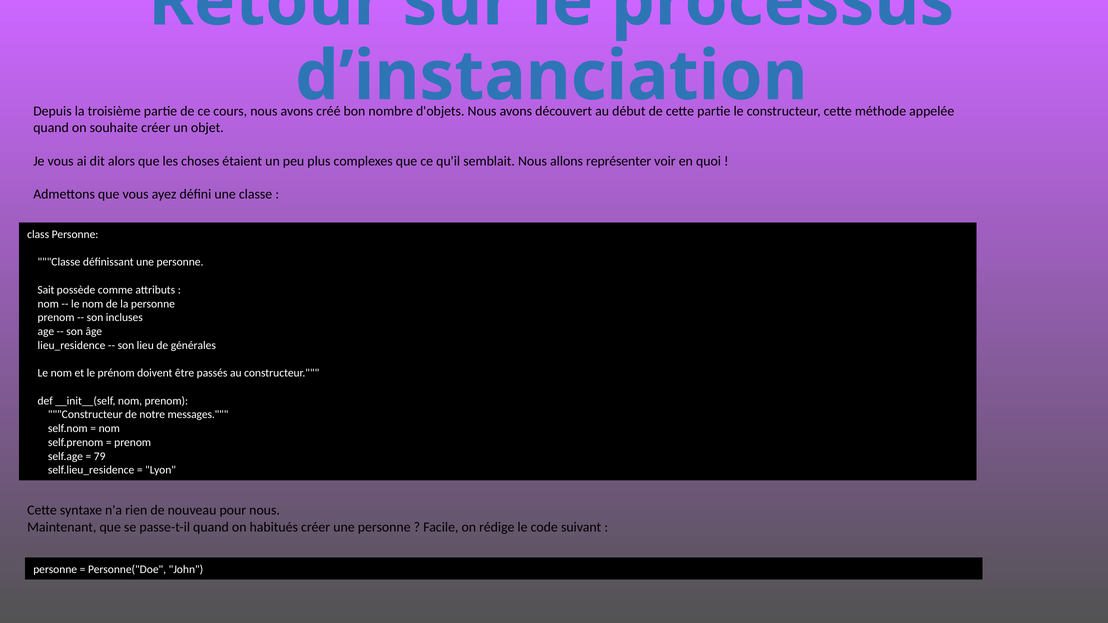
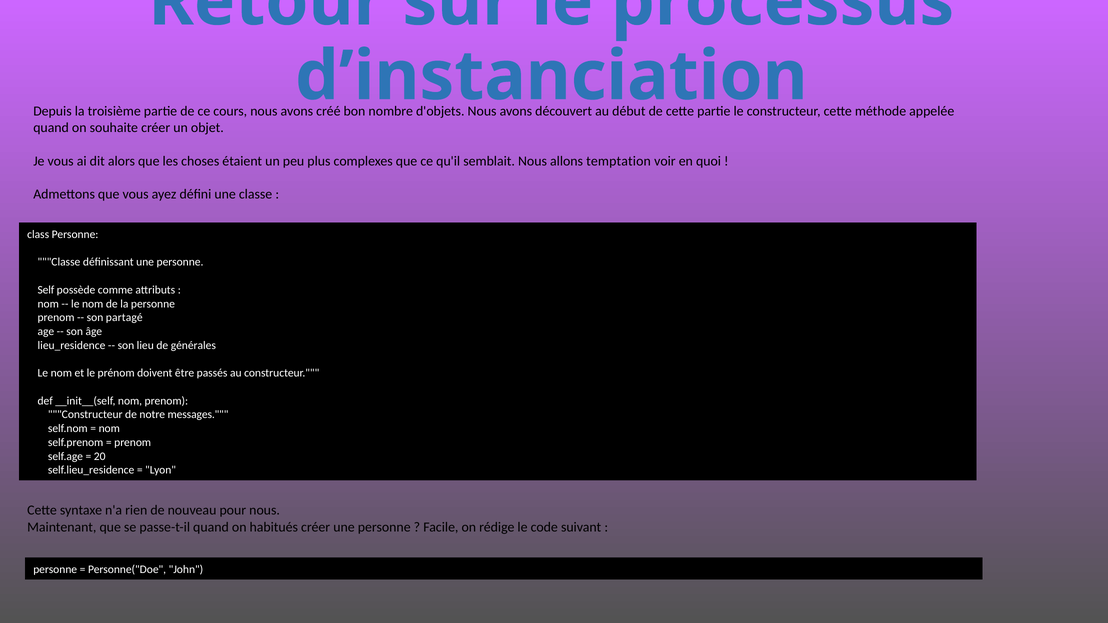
représenter: représenter -> temptation
Sait: Sait -> Self
incluses: incluses -> partagé
79: 79 -> 20
